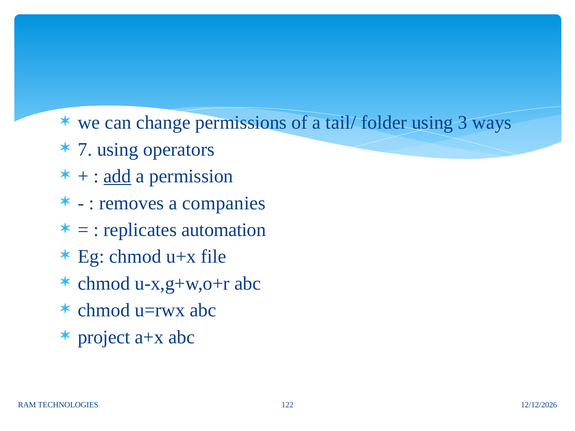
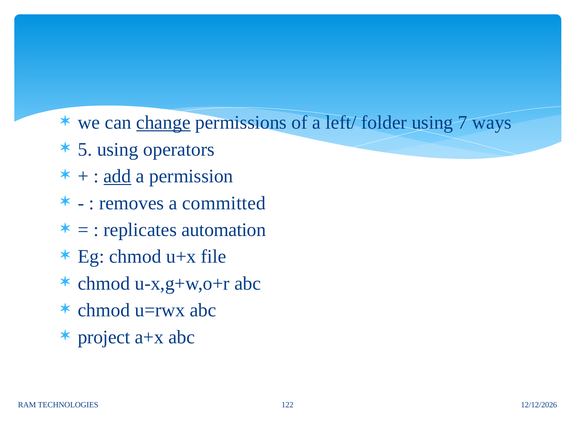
change underline: none -> present
tail/: tail/ -> left/
3: 3 -> 7
7: 7 -> 5
companies: companies -> committed
